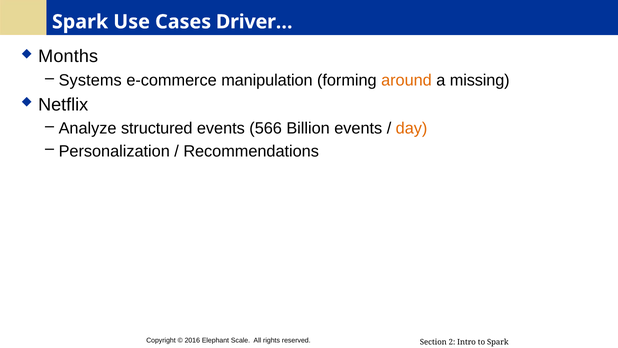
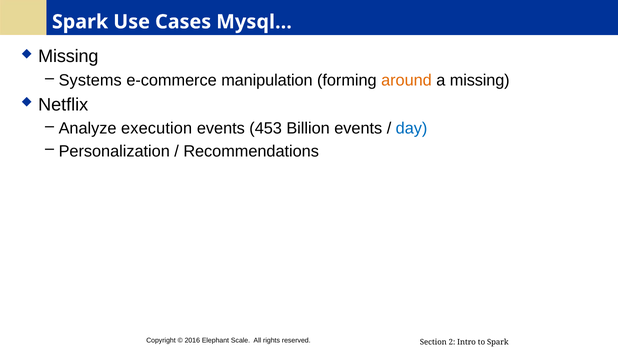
Driver…: Driver… -> Mysql…
Months at (68, 56): Months -> Missing
structured: structured -> execution
566: 566 -> 453
day colour: orange -> blue
